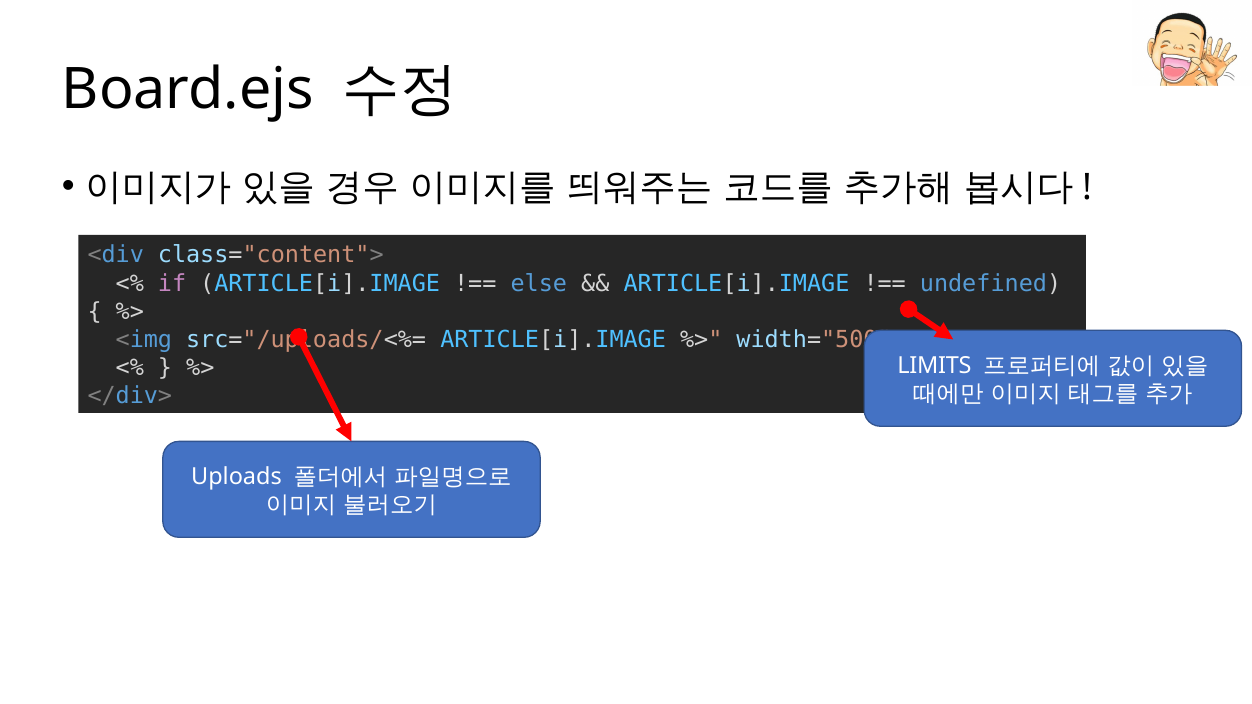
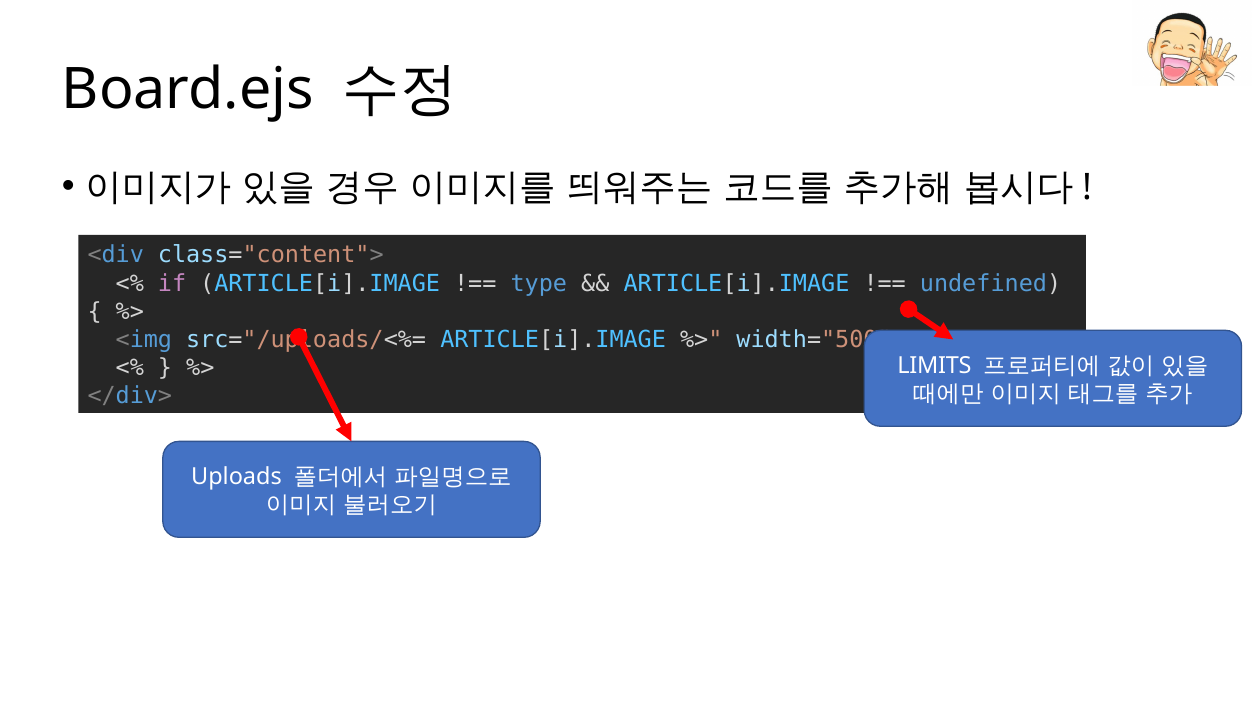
else: else -> type
